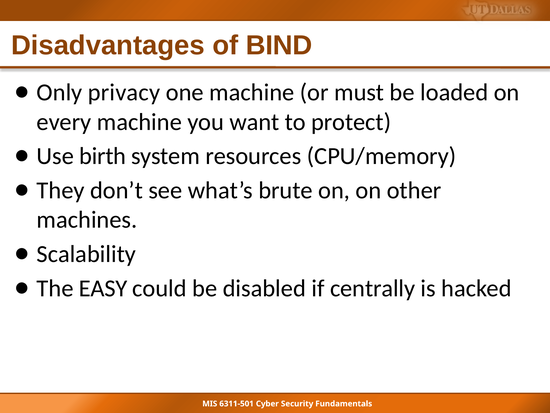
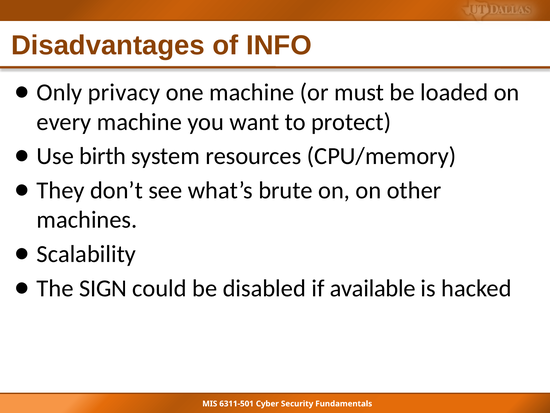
BIND: BIND -> INFO
EASY: EASY -> SIGN
centrally: centrally -> available
